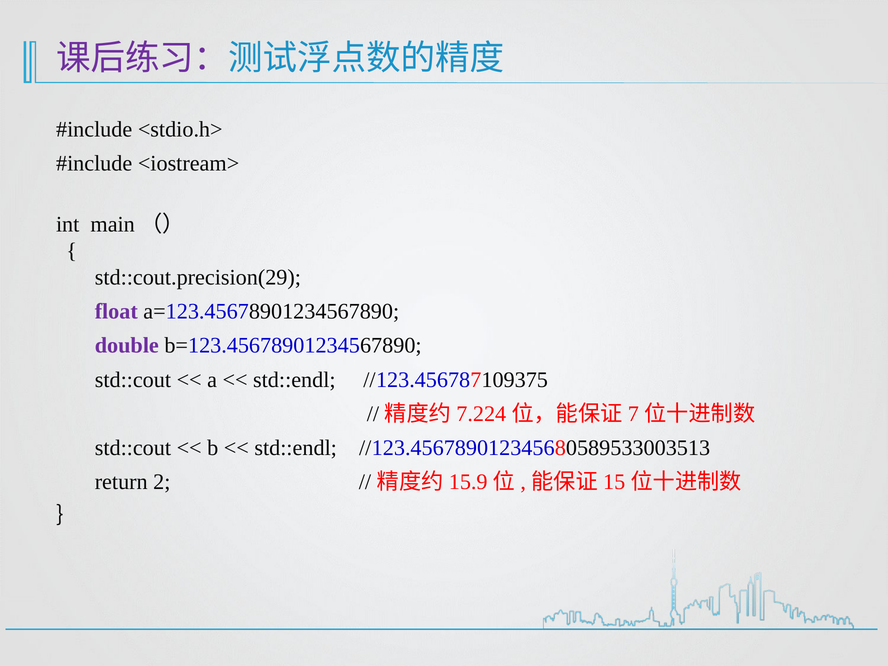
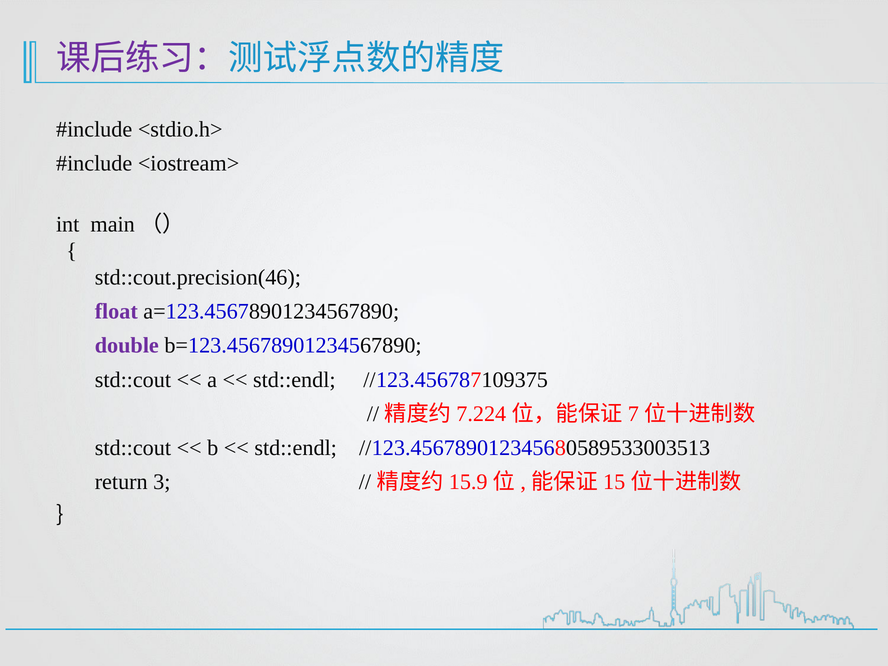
std::cout.precision(29: std::cout.precision(29 -> std::cout.precision(46
2: 2 -> 3
